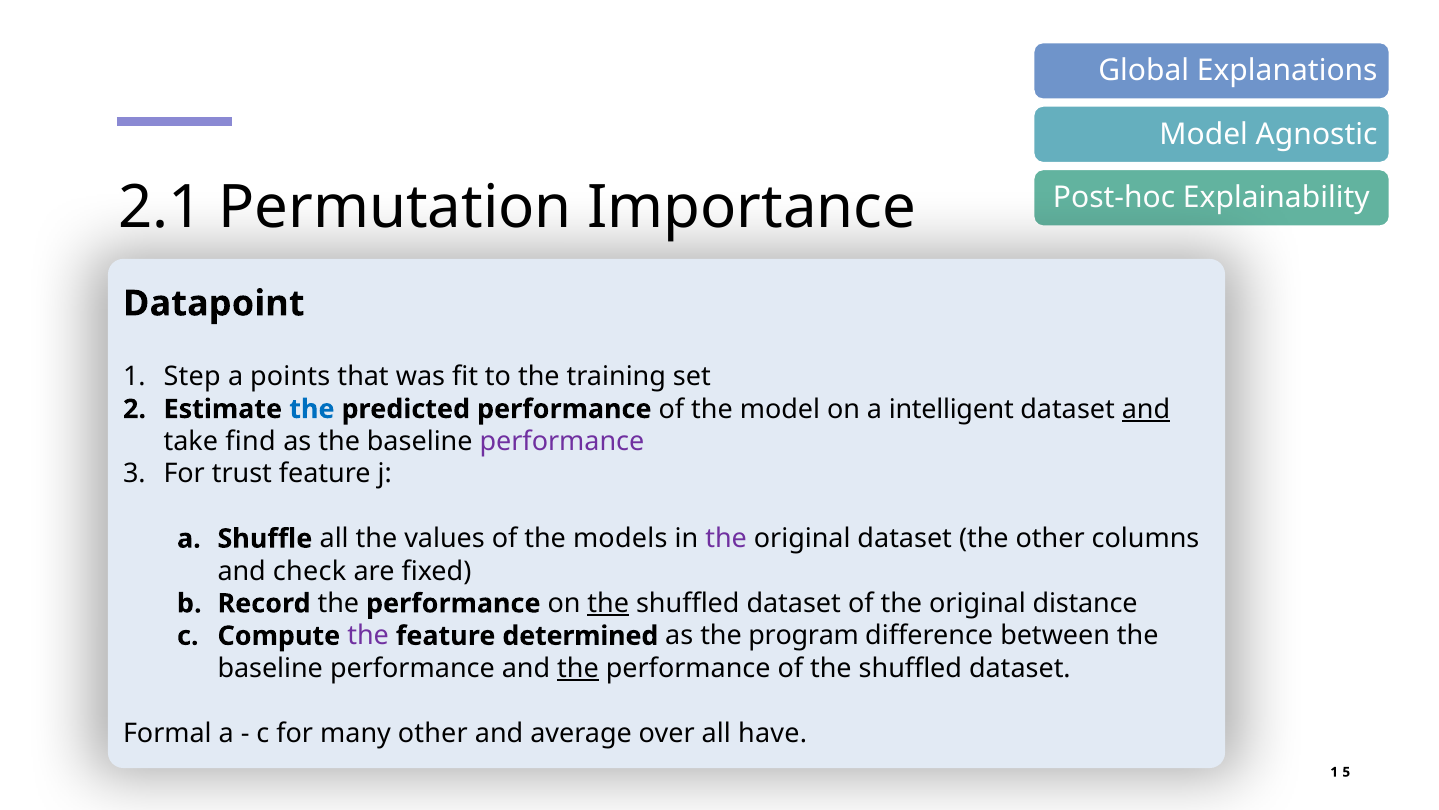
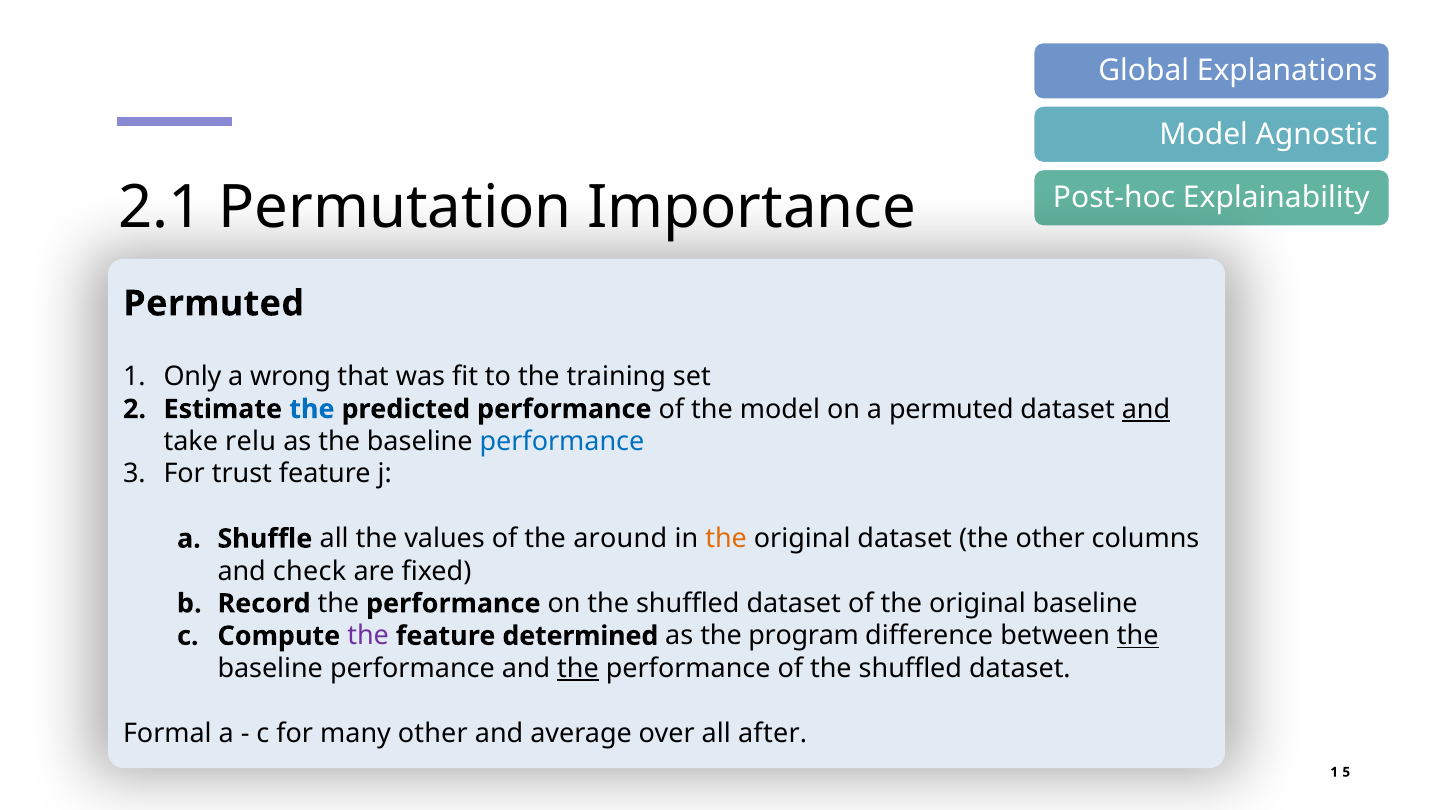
Datapoint at (214, 303): Datapoint -> Permuted
Step: Step -> Only
points: points -> wrong
a intelligent: intelligent -> permuted
find: find -> relu
performance at (562, 441) colour: purple -> blue
models: models -> around
the at (726, 538) colour: purple -> orange
the at (608, 603) underline: present -> none
original distance: distance -> baseline
the at (1138, 635) underline: none -> present
have: have -> after
